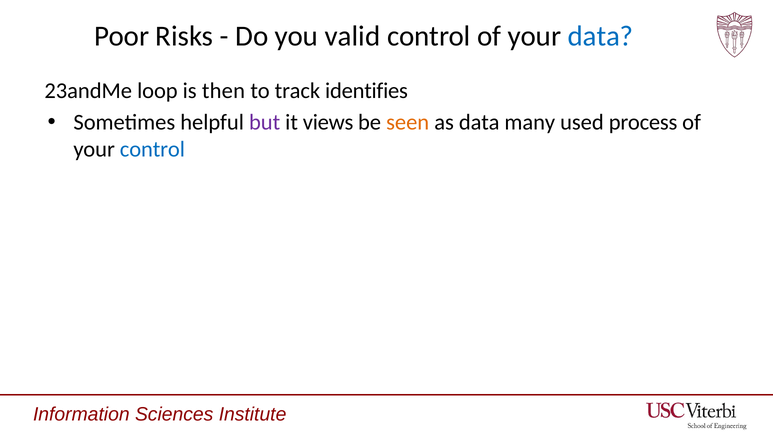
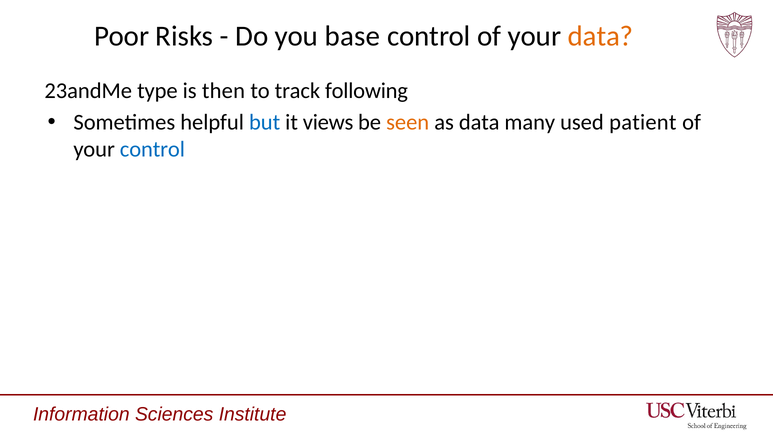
valid: valid -> base
data at (601, 36) colour: blue -> orange
loop: loop -> type
identifies: identifies -> following
but colour: purple -> blue
process: process -> patient
